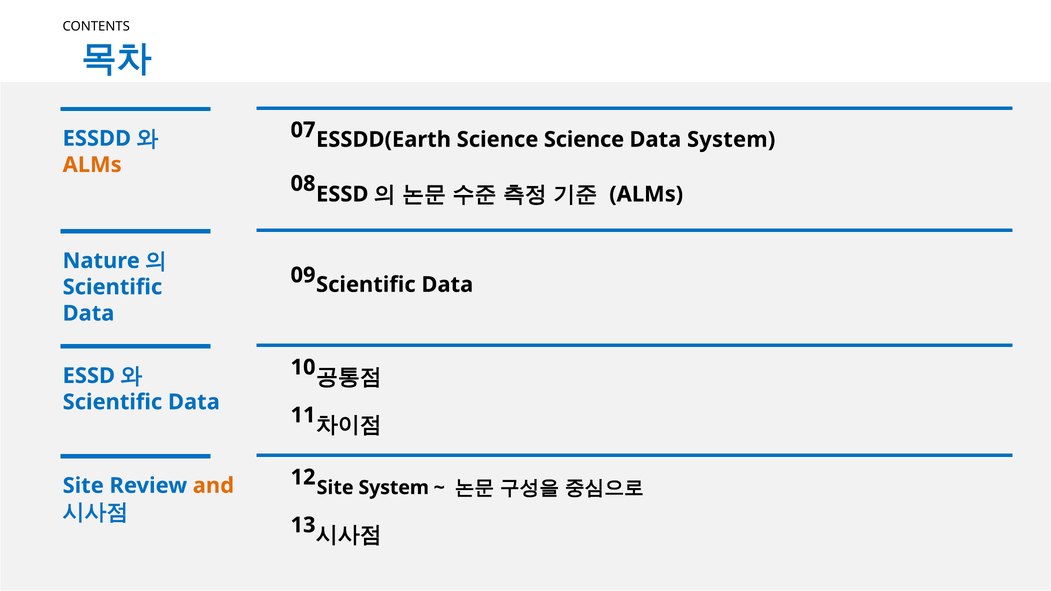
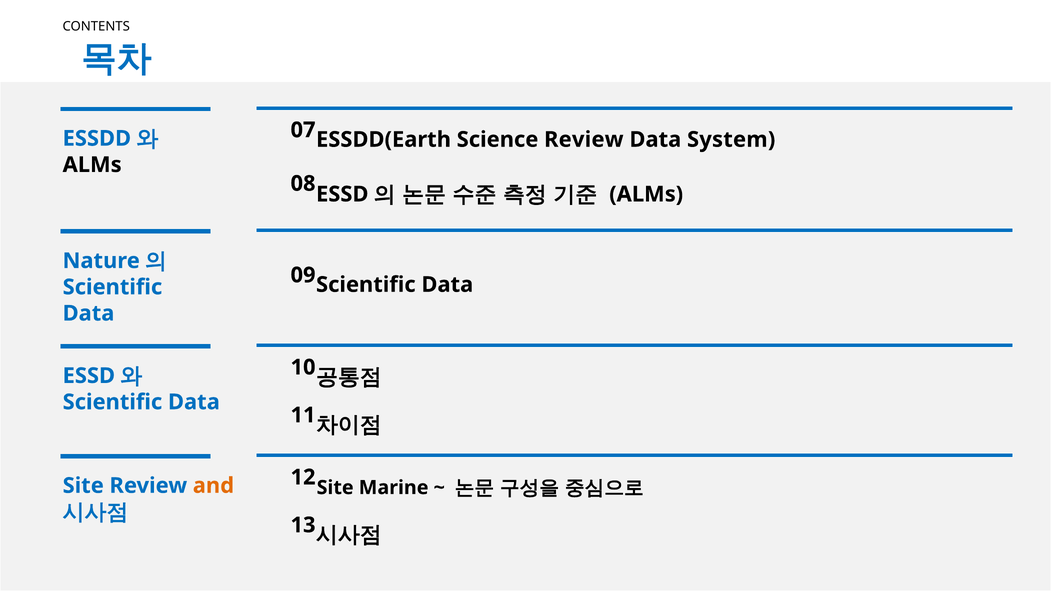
Science Science: Science -> Review
ALMs at (92, 165) colour: orange -> black
Site System: System -> Marine
